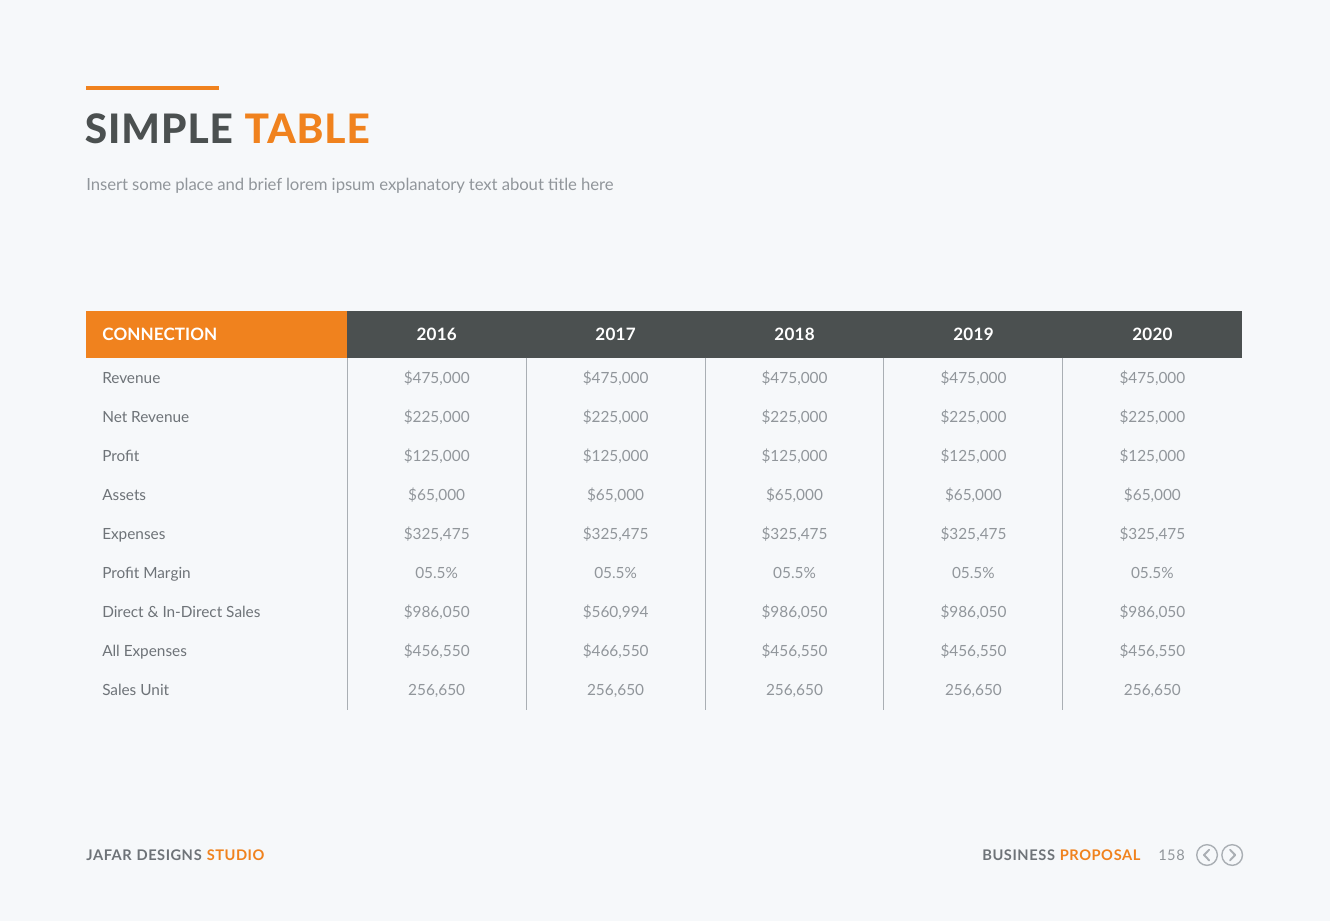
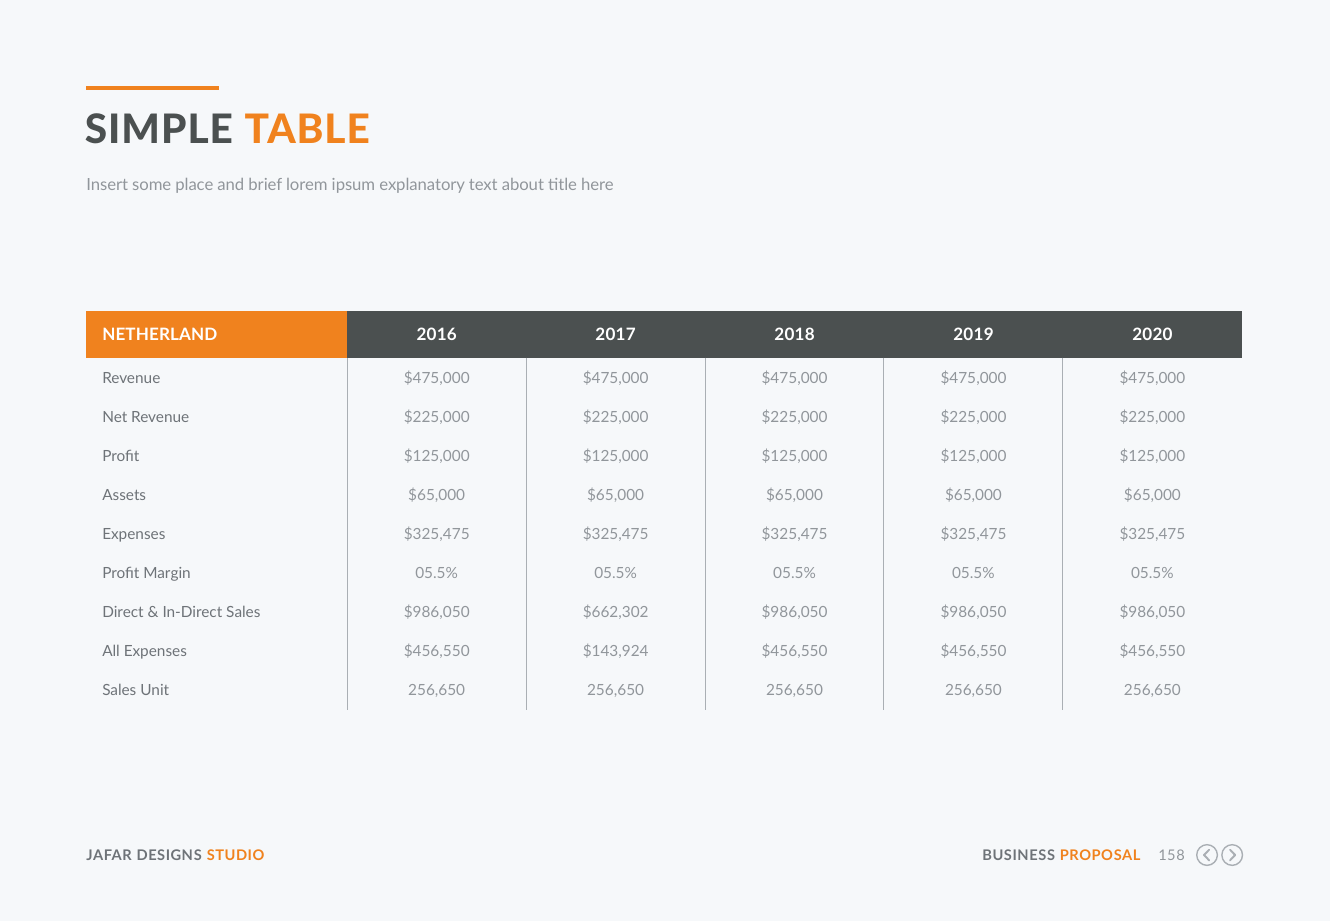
CONNECTION: CONNECTION -> NETHERLAND
$560,994: $560,994 -> $662,302
$466,550: $466,550 -> $143,924
